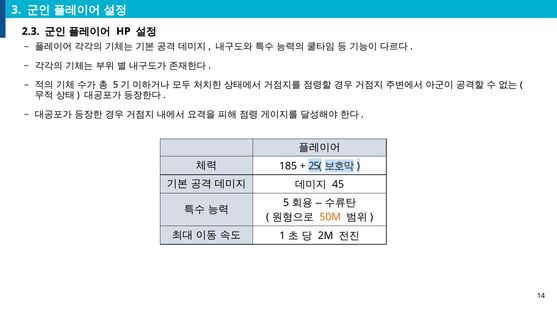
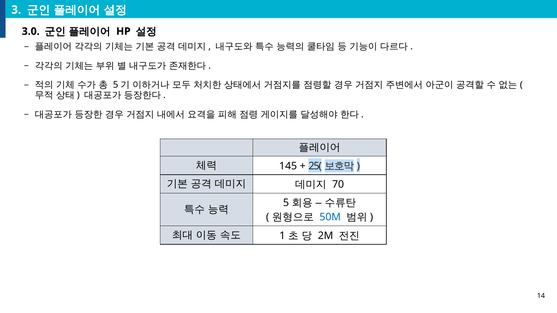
2.3: 2.3 -> 3.0
185: 185 -> 145
45: 45 -> 70
50M colour: orange -> blue
